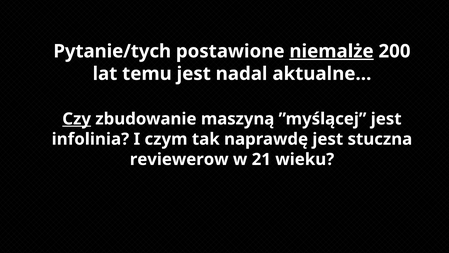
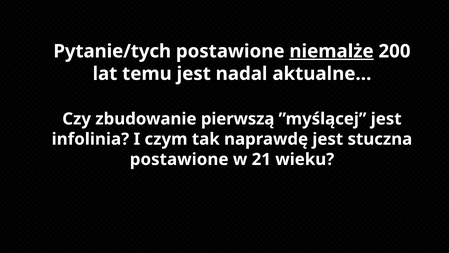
Czy underline: present -> none
maszyną: maszyną -> pierwszą
reviewerow at (179, 159): reviewerow -> postawione
